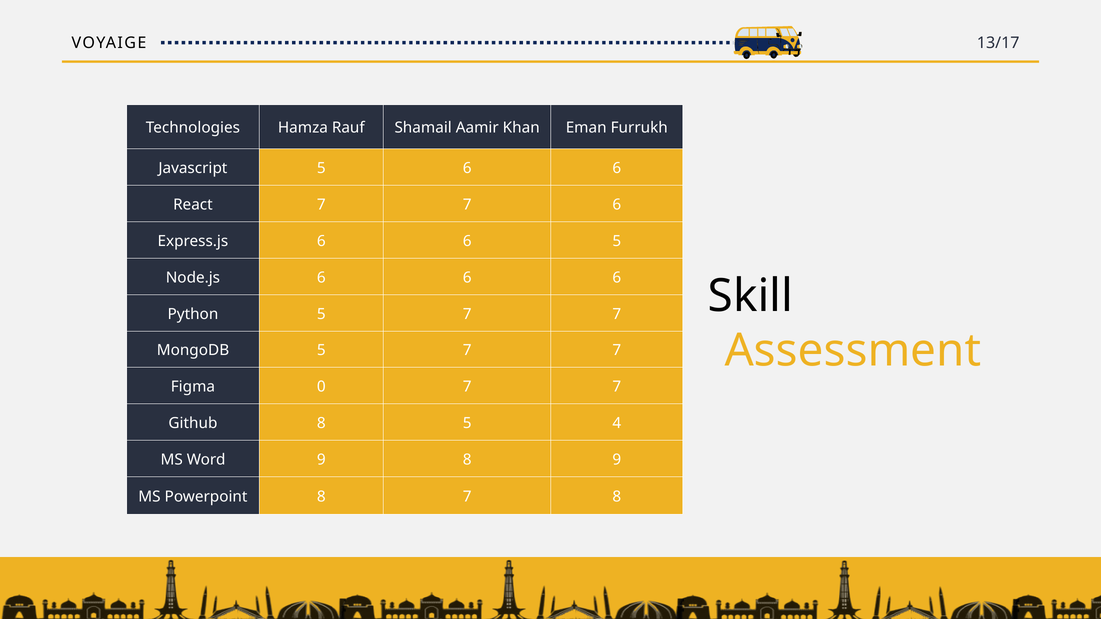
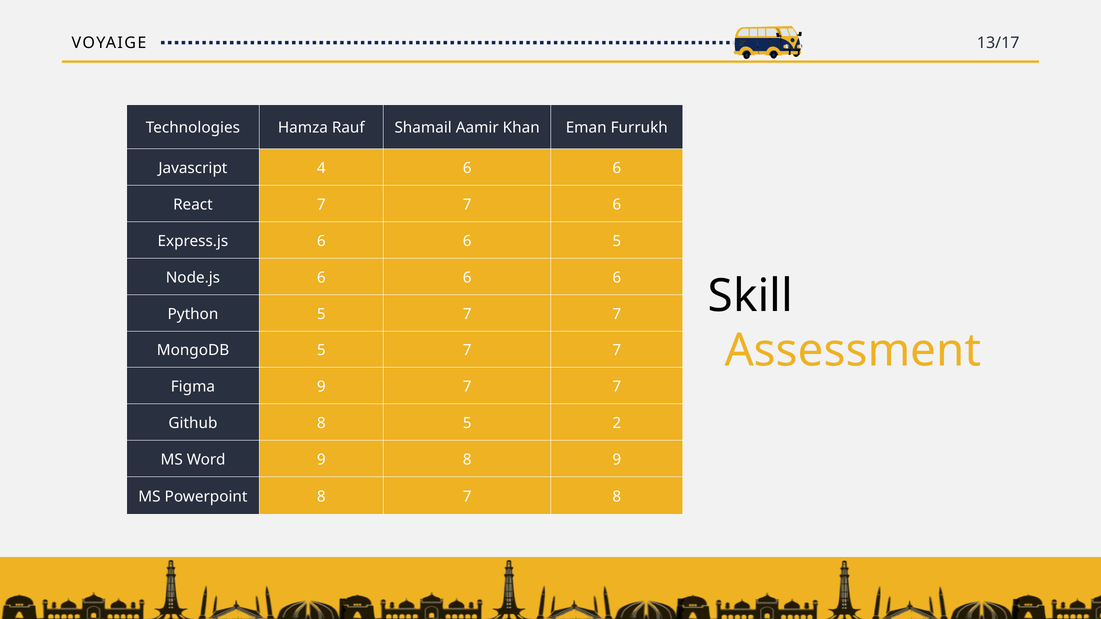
Javascript 5: 5 -> 4
Figma 0: 0 -> 9
4: 4 -> 2
